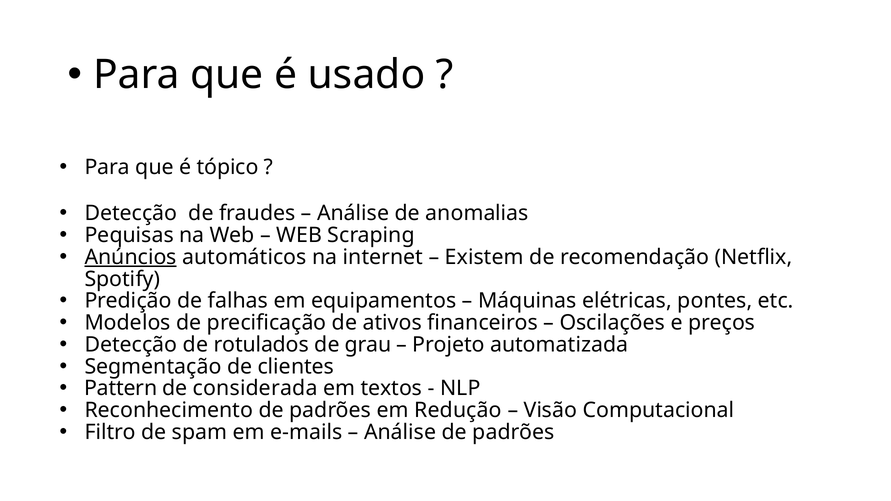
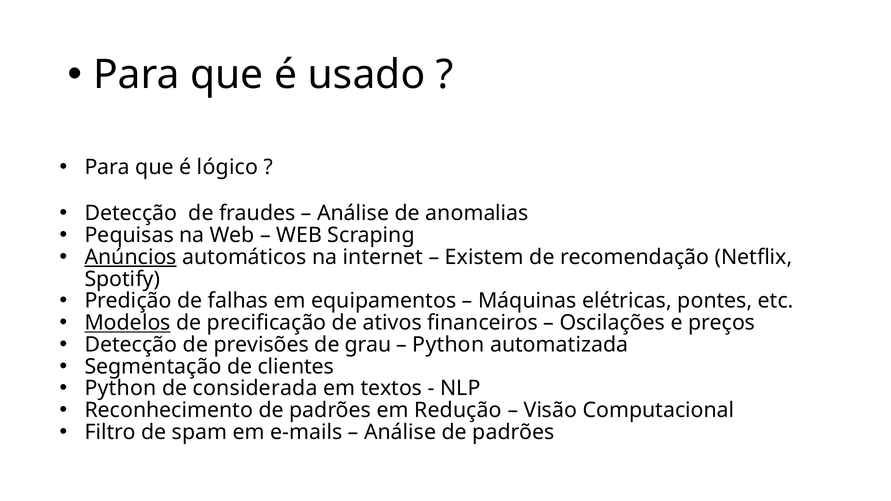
tópico: tópico -> lógico
Modelos underline: none -> present
rotulados: rotulados -> previsões
Projeto at (449, 345): Projeto -> Python
Pattern at (121, 389): Pattern -> Python
